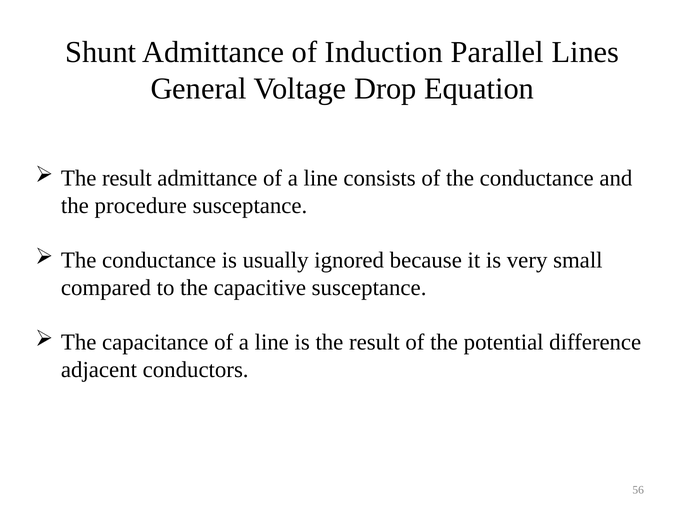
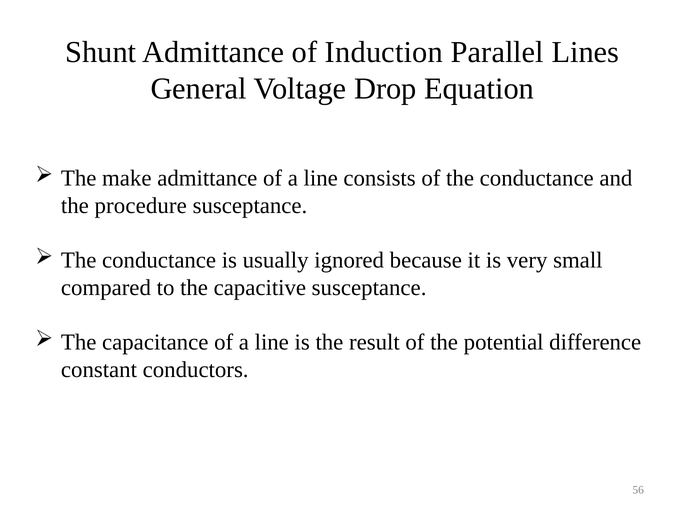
result at (127, 178): result -> make
adjacent: adjacent -> constant
